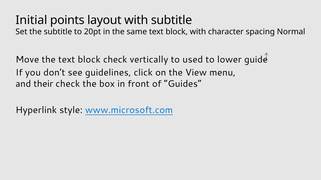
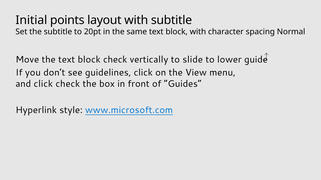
used: used -> slide
and their: their -> click
